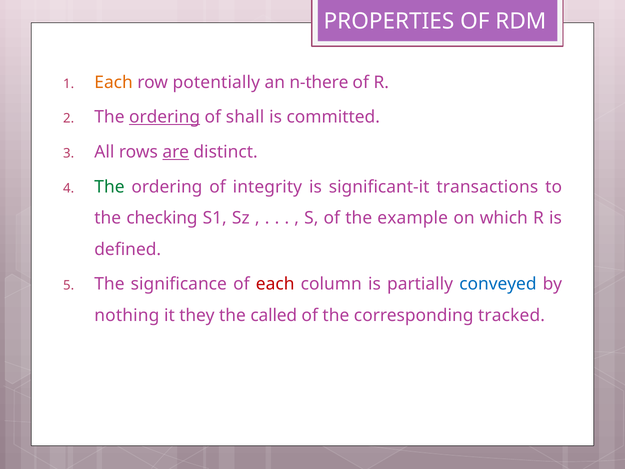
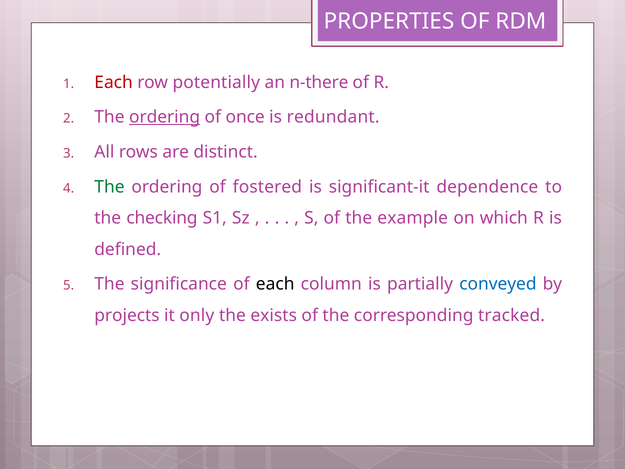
Each at (114, 82) colour: orange -> red
shall: shall -> once
committed: committed -> redundant
are underline: present -> none
integrity: integrity -> fostered
transactions: transactions -> dependence
each at (275, 284) colour: red -> black
nothing: nothing -> projects
they: they -> only
called: called -> exists
